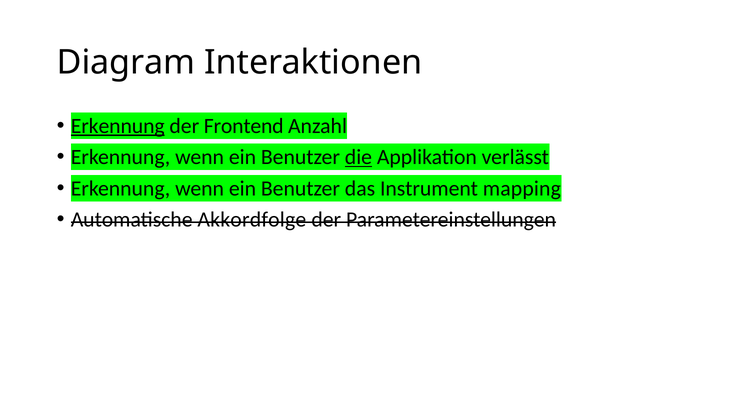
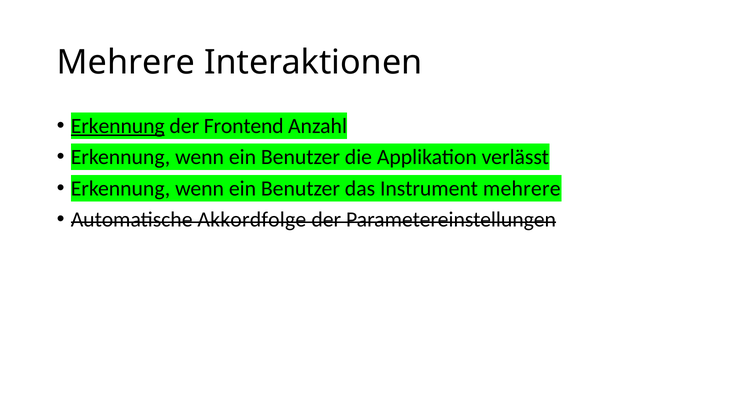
Diagram at (126, 63): Diagram -> Mehrere
die underline: present -> none
Instrument mapping: mapping -> mehrere
